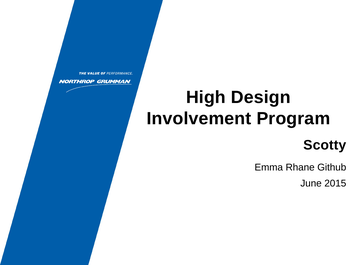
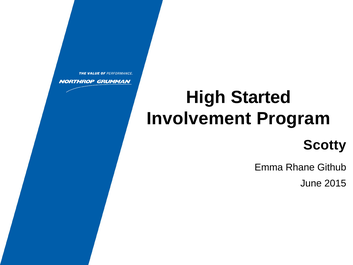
Design: Design -> Started
